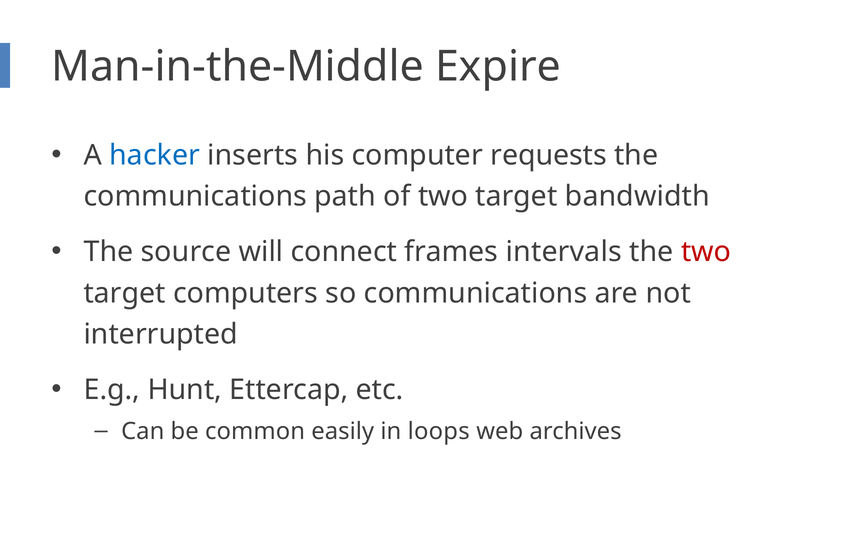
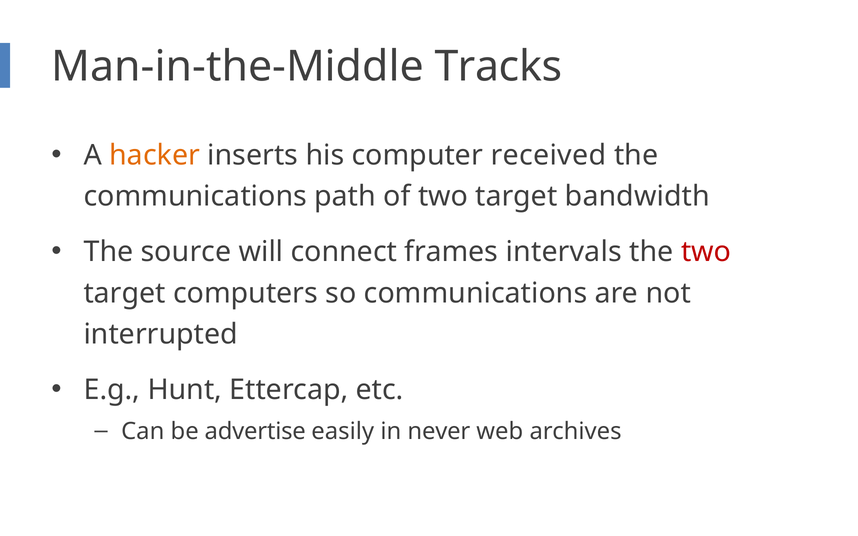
Expire: Expire -> Tracks
hacker colour: blue -> orange
requests: requests -> received
common: common -> advertise
loops: loops -> never
